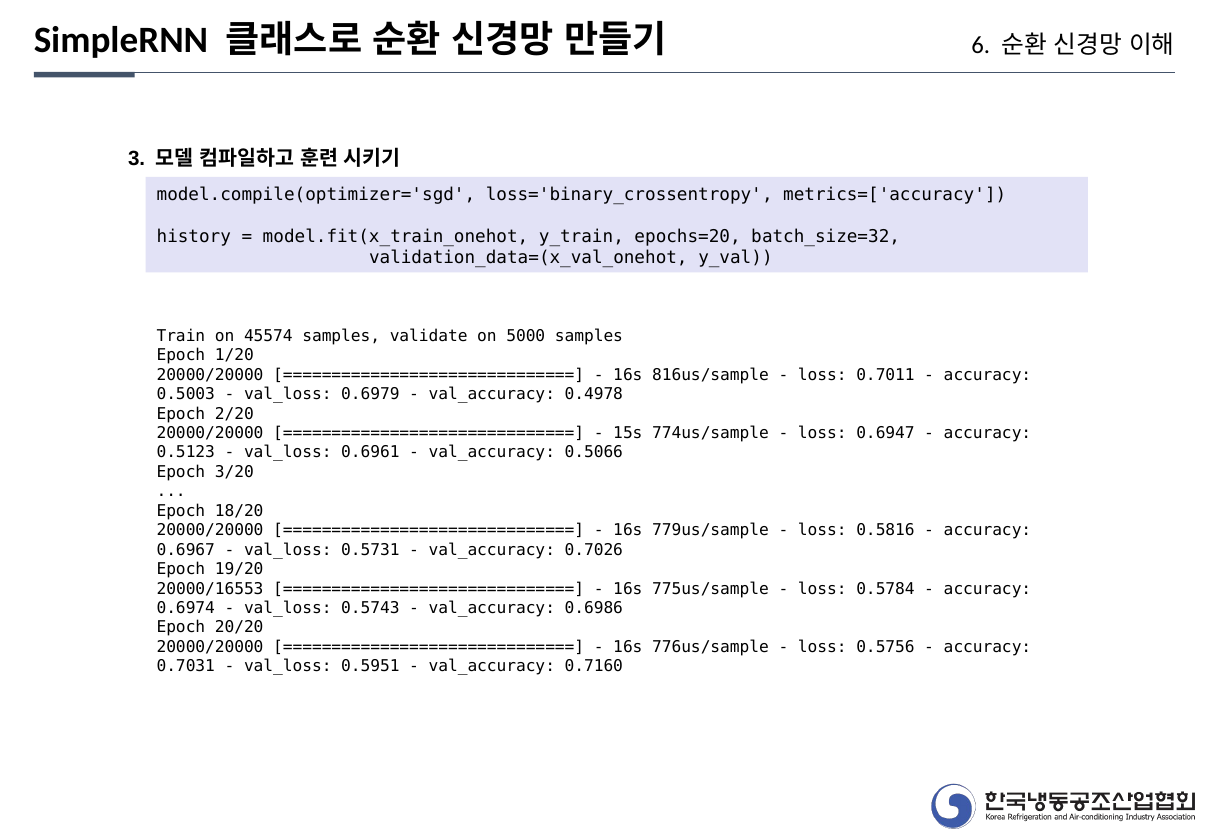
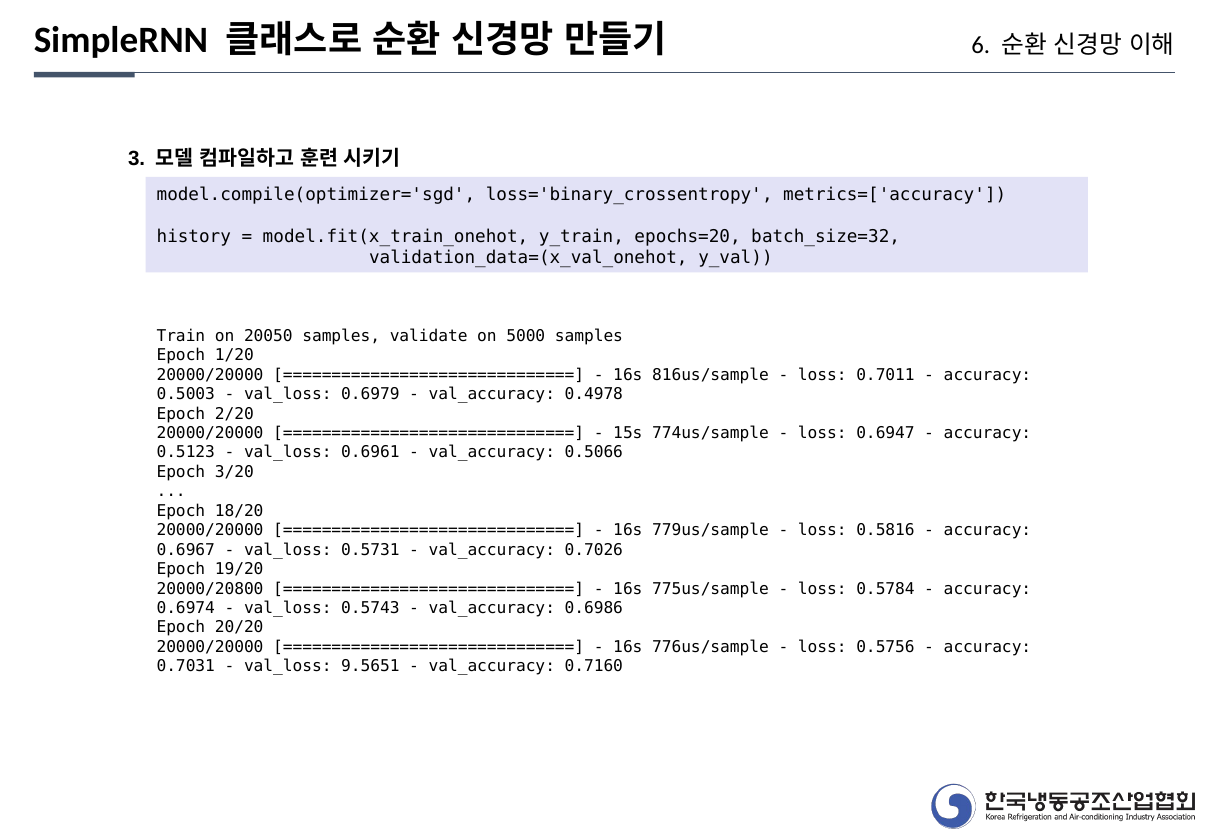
45574: 45574 -> 20050
20000/16553: 20000/16553 -> 20000/20800
0.5951: 0.5951 -> 9.5651
